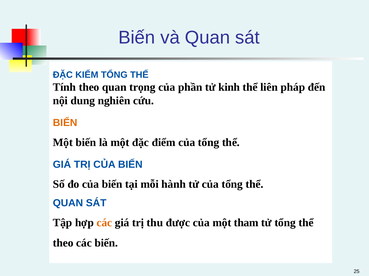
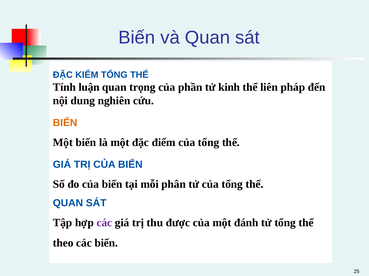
Tính theo: theo -> luận
hành: hành -> phân
các at (104, 223) colour: orange -> purple
tham: tham -> đánh
